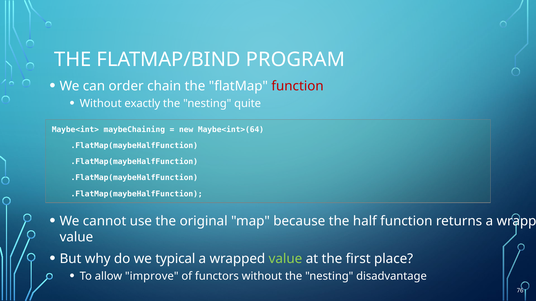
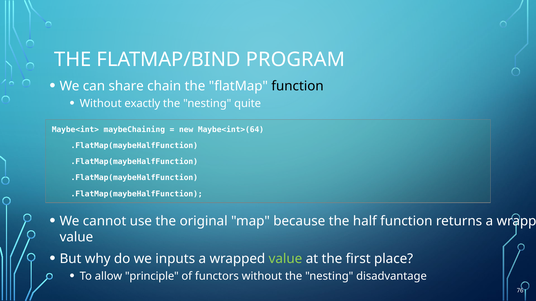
order: order -> share
function at (298, 86) colour: red -> black
typical: typical -> inputs
improve: improve -> principle
